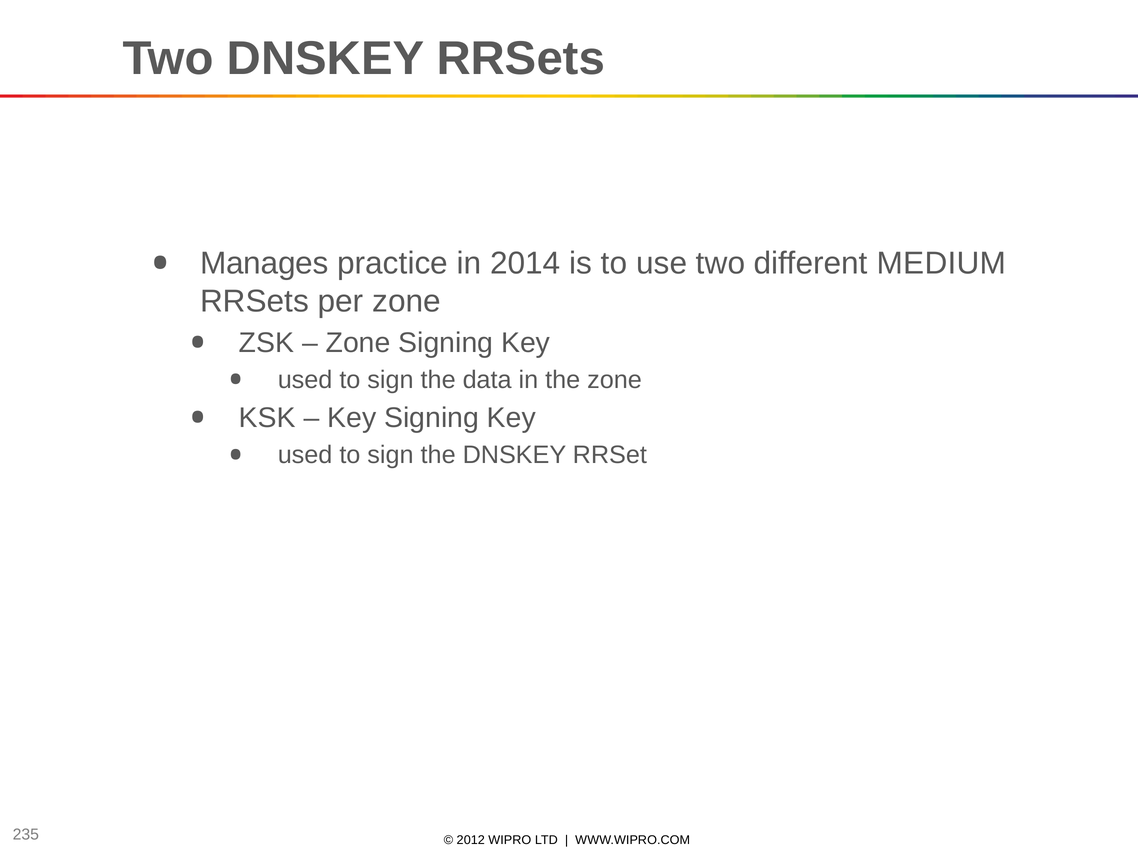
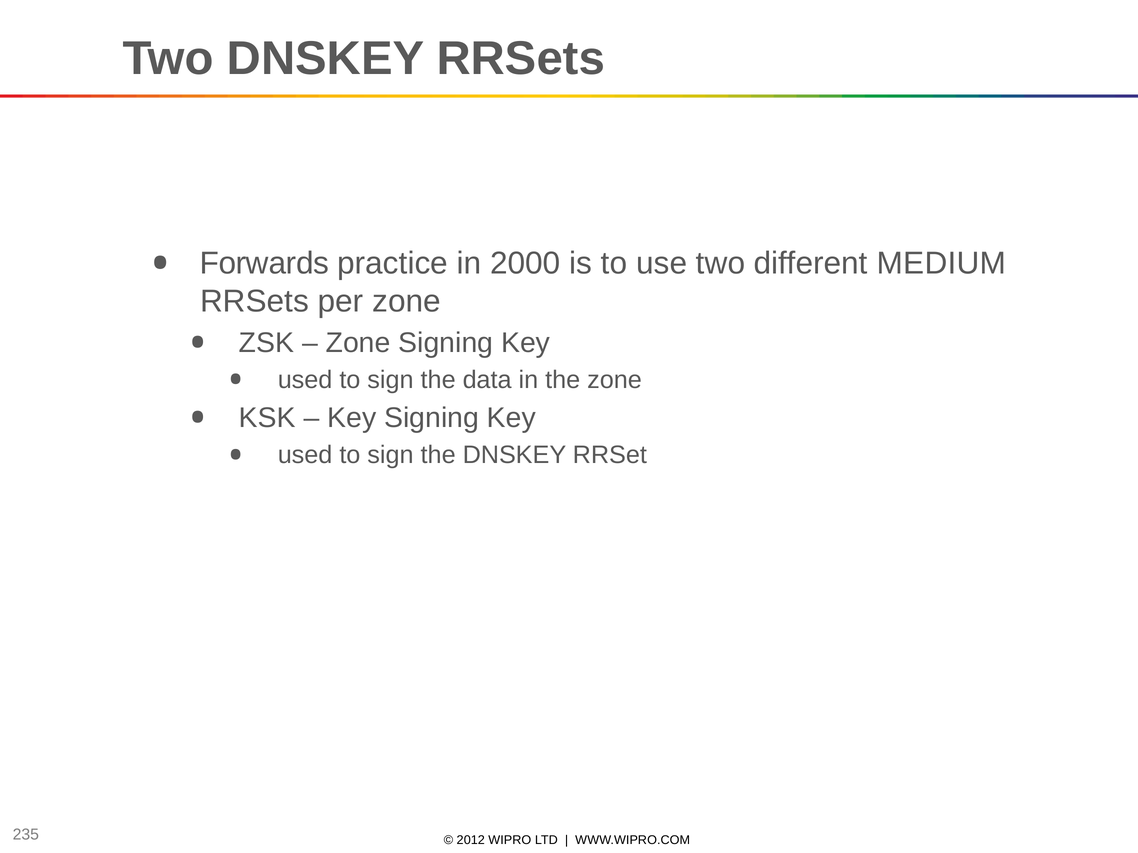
Manages: Manages -> Forwards
2014: 2014 -> 2000
